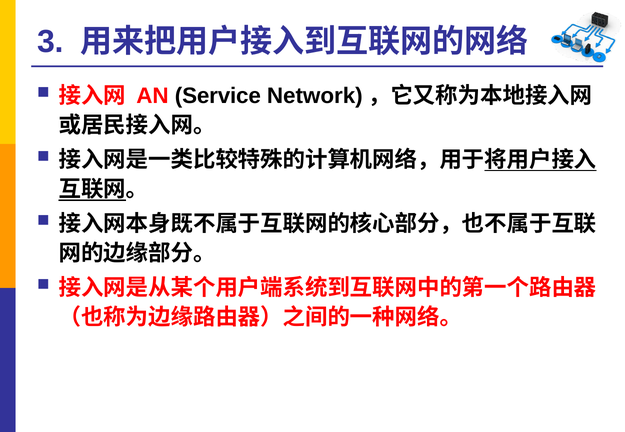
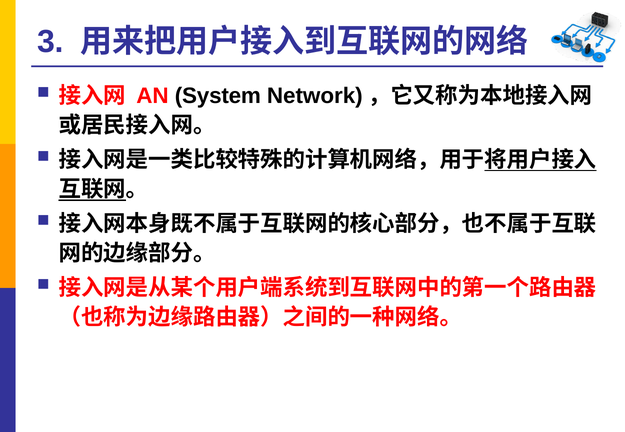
Service: Service -> System
